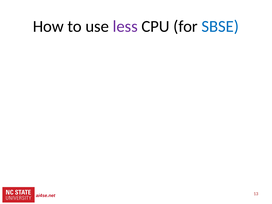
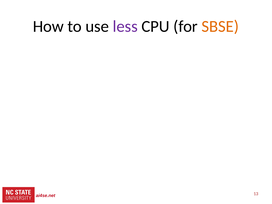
SBSE colour: blue -> orange
